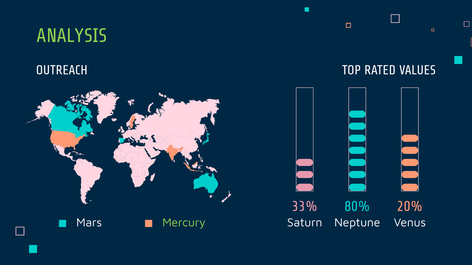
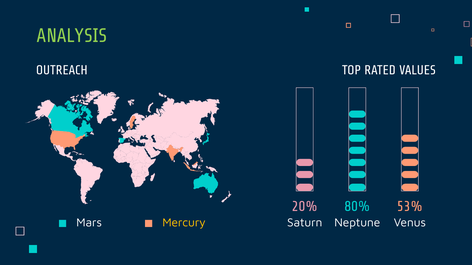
33%: 33% -> 20%
20%: 20% -> 53%
Mercury colour: light green -> yellow
